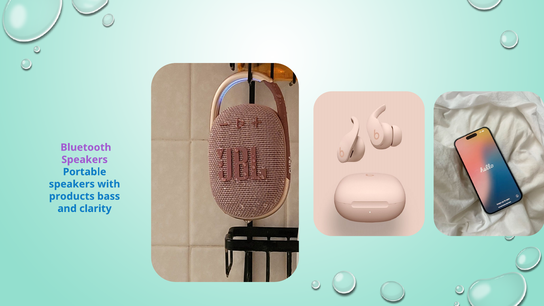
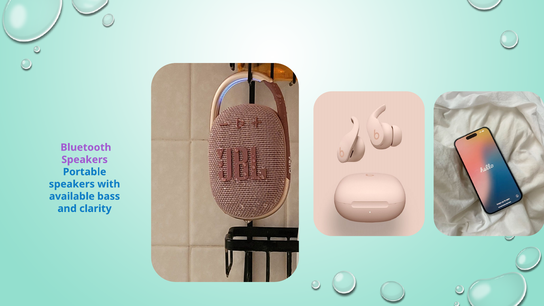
products: products -> available
